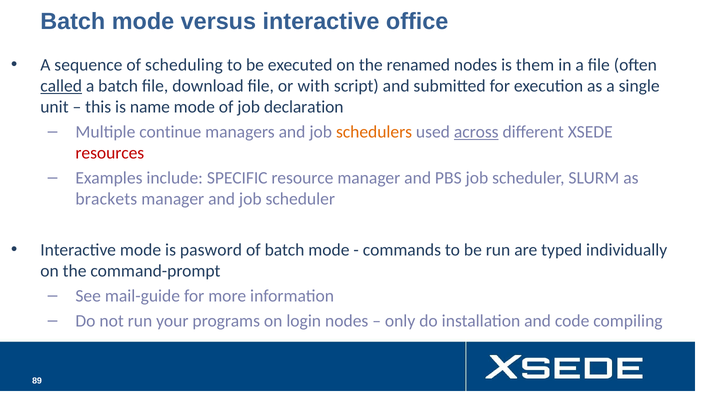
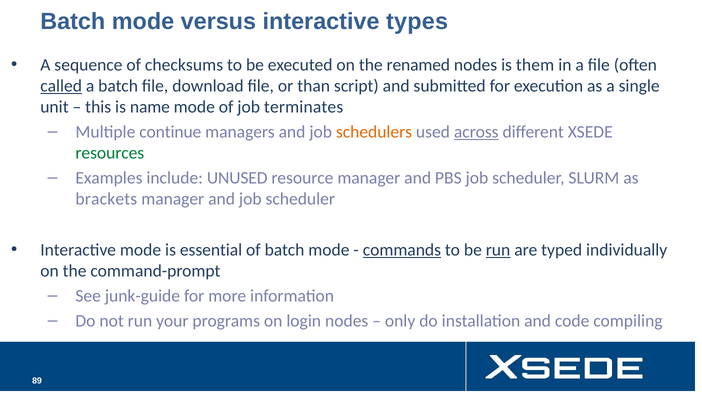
office: office -> types
scheduling: scheduling -> checksums
with: with -> than
declaration: declaration -> terminates
resources colour: red -> green
SPECIFIC: SPECIFIC -> UNUSED
pasword: pasword -> essential
commands underline: none -> present
run at (498, 250) underline: none -> present
mail-guide: mail-guide -> junk-guide
